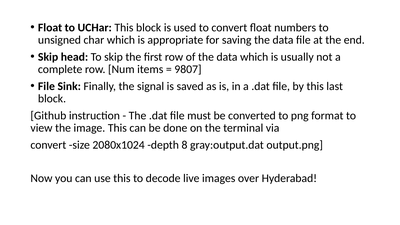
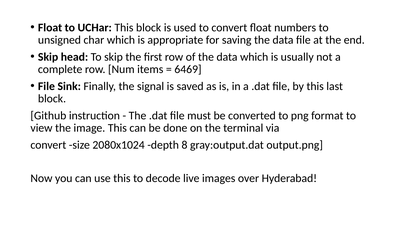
9807: 9807 -> 6469
